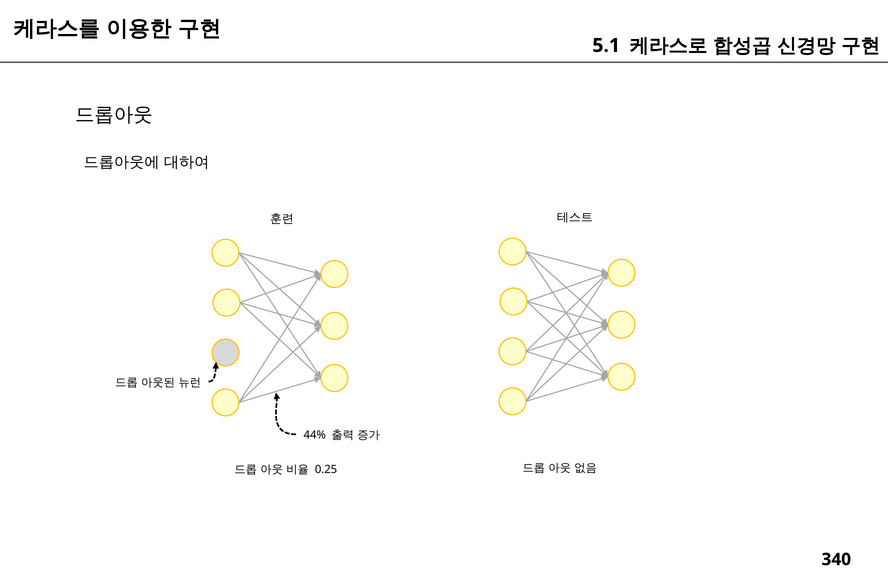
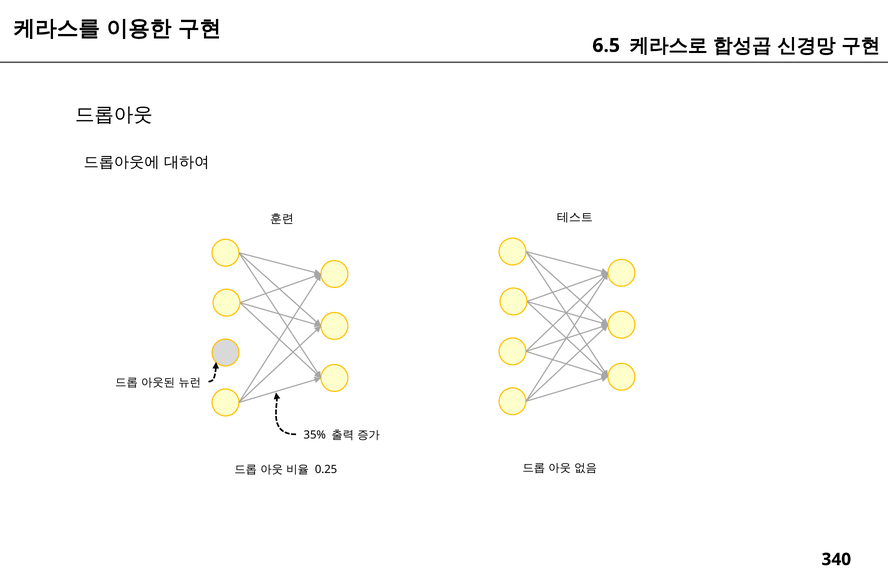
5.1: 5.1 -> 6.5
44%: 44% -> 35%
